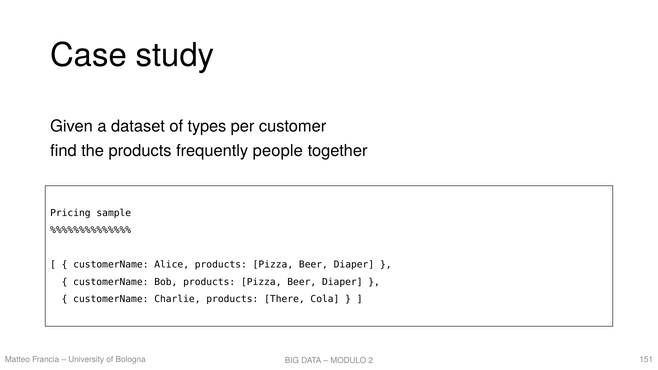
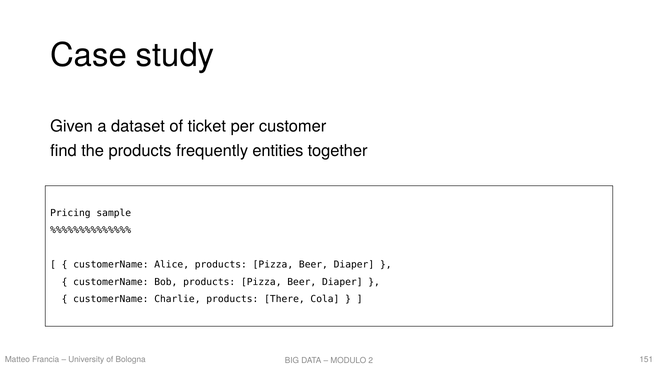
types: types -> ticket
people: people -> entities
